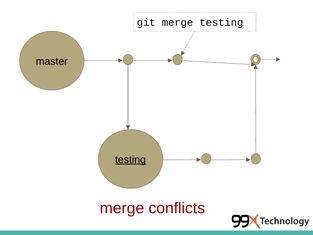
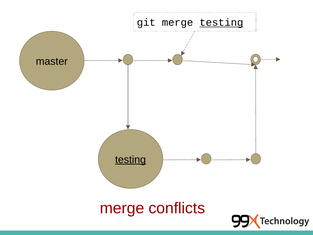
testing at (221, 23) underline: none -> present
